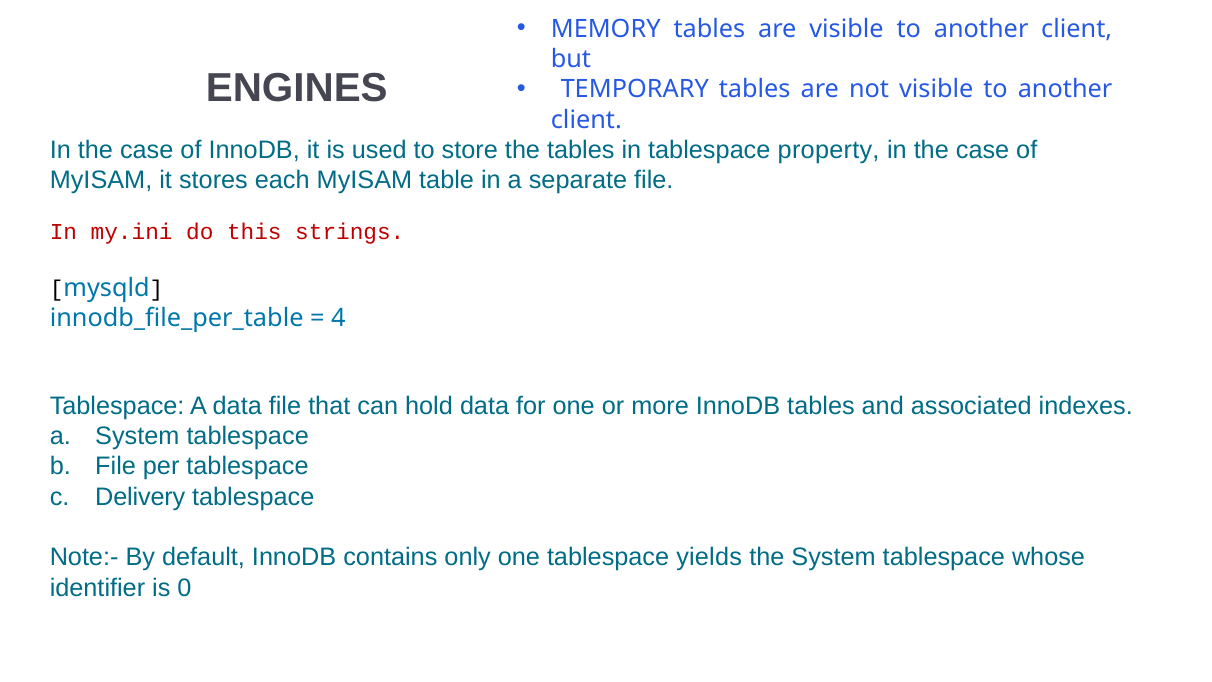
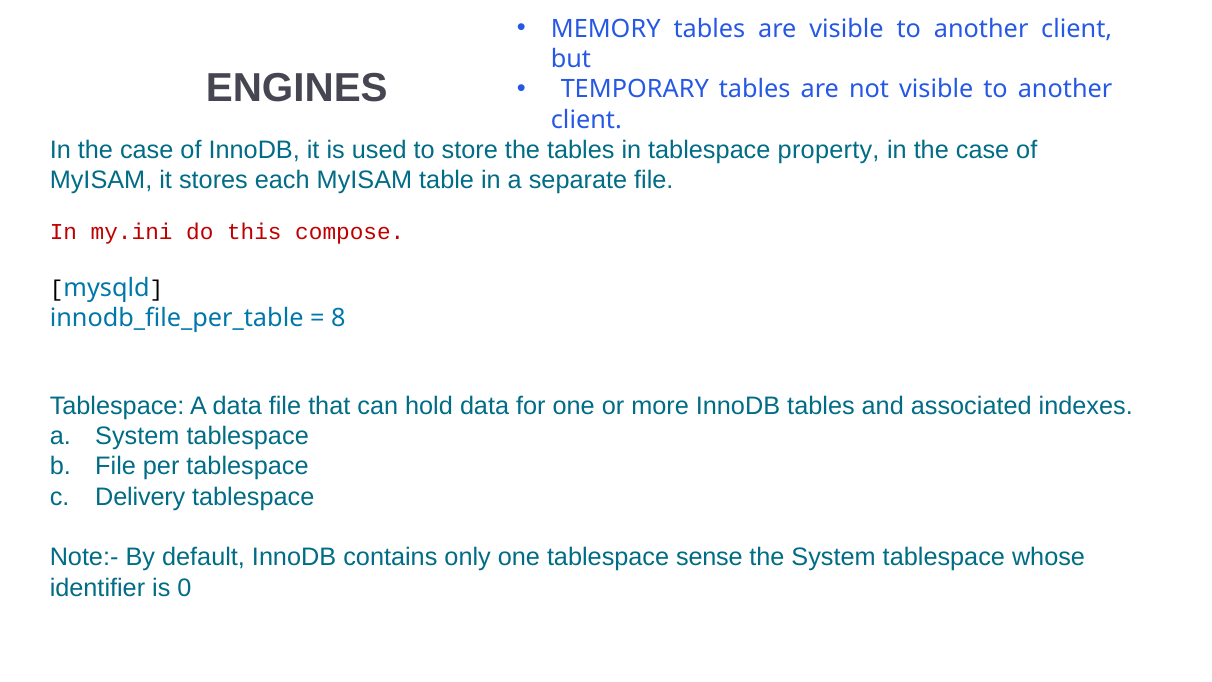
strings: strings -> compose
4: 4 -> 8
yields: yields -> sense
